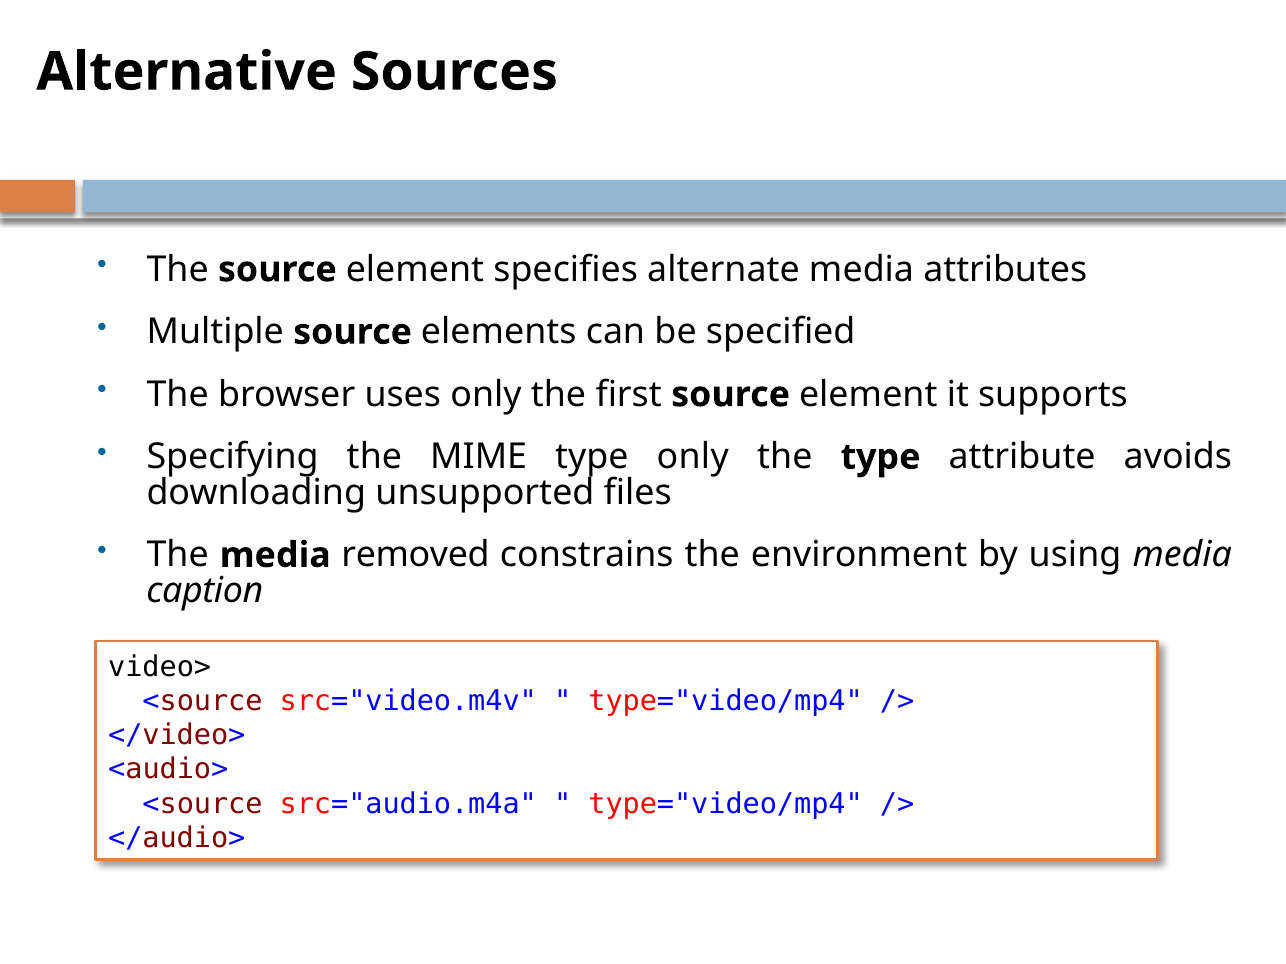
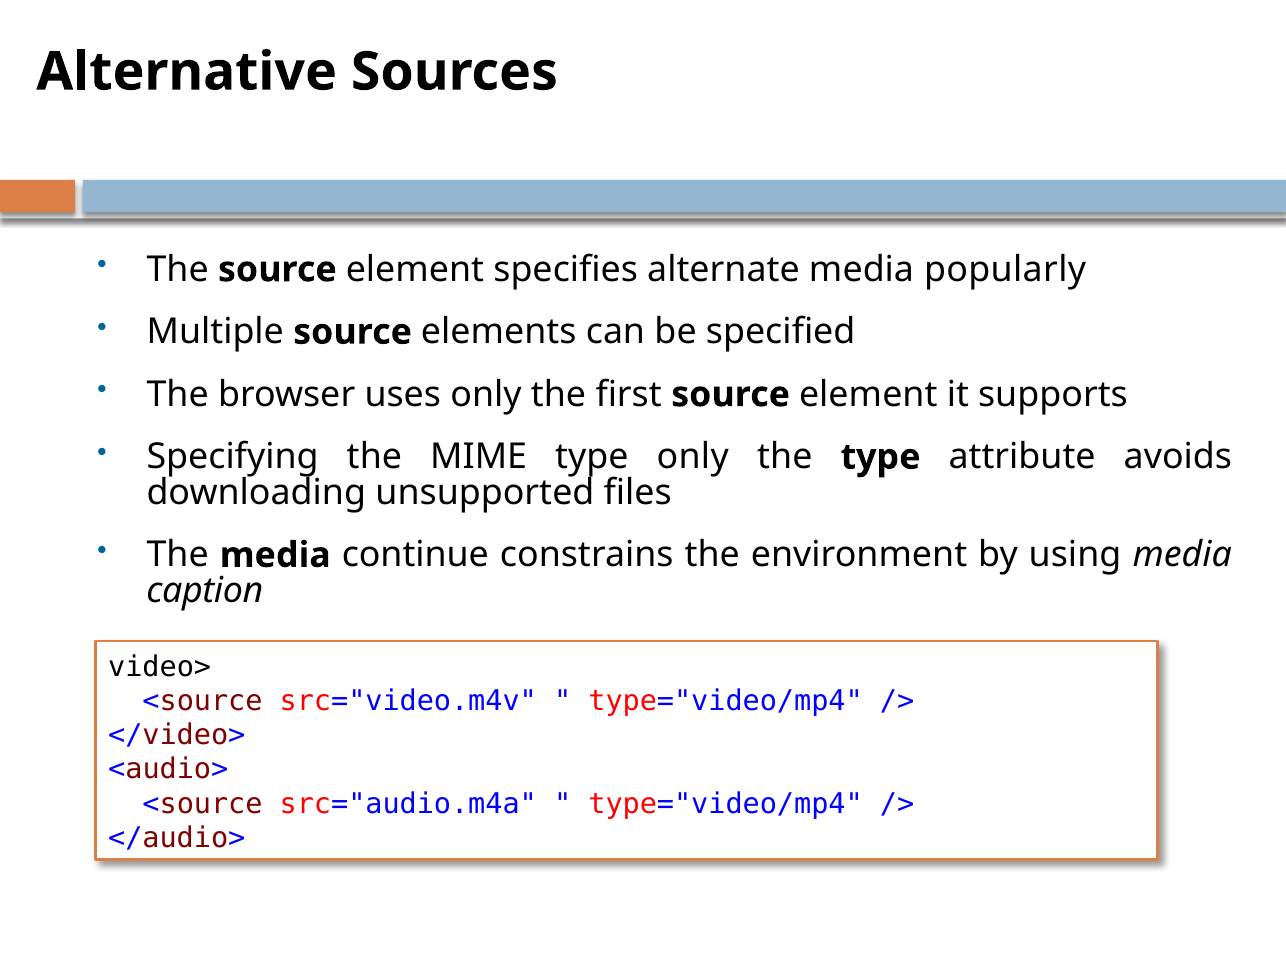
attributes: attributes -> popularly
removed: removed -> continue
